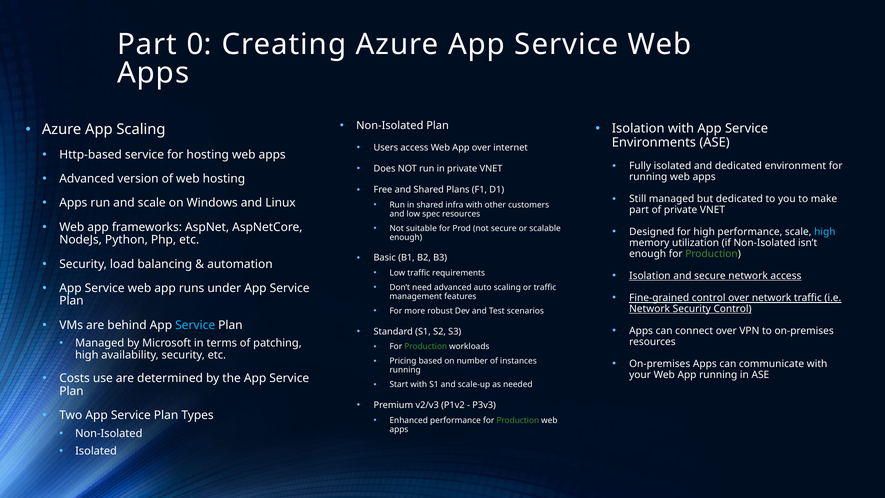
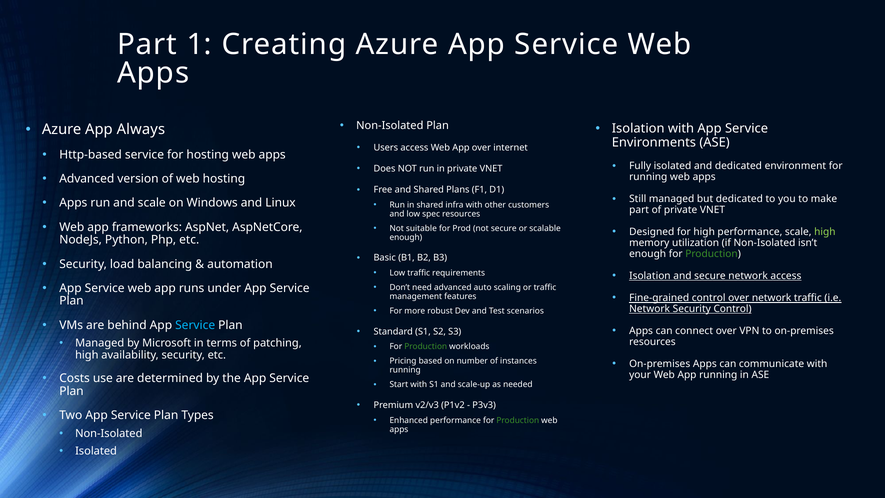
0: 0 -> 1
App Scaling: Scaling -> Always
high at (825, 232) colour: light blue -> light green
